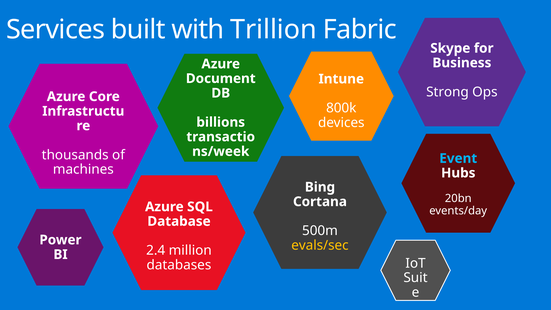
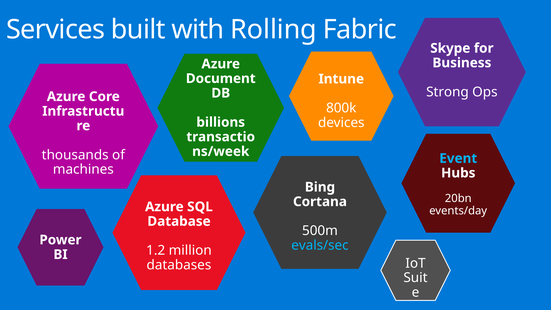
Trillion: Trillion -> Rolling
evals/sec colour: yellow -> light blue
2.4: 2.4 -> 1.2
